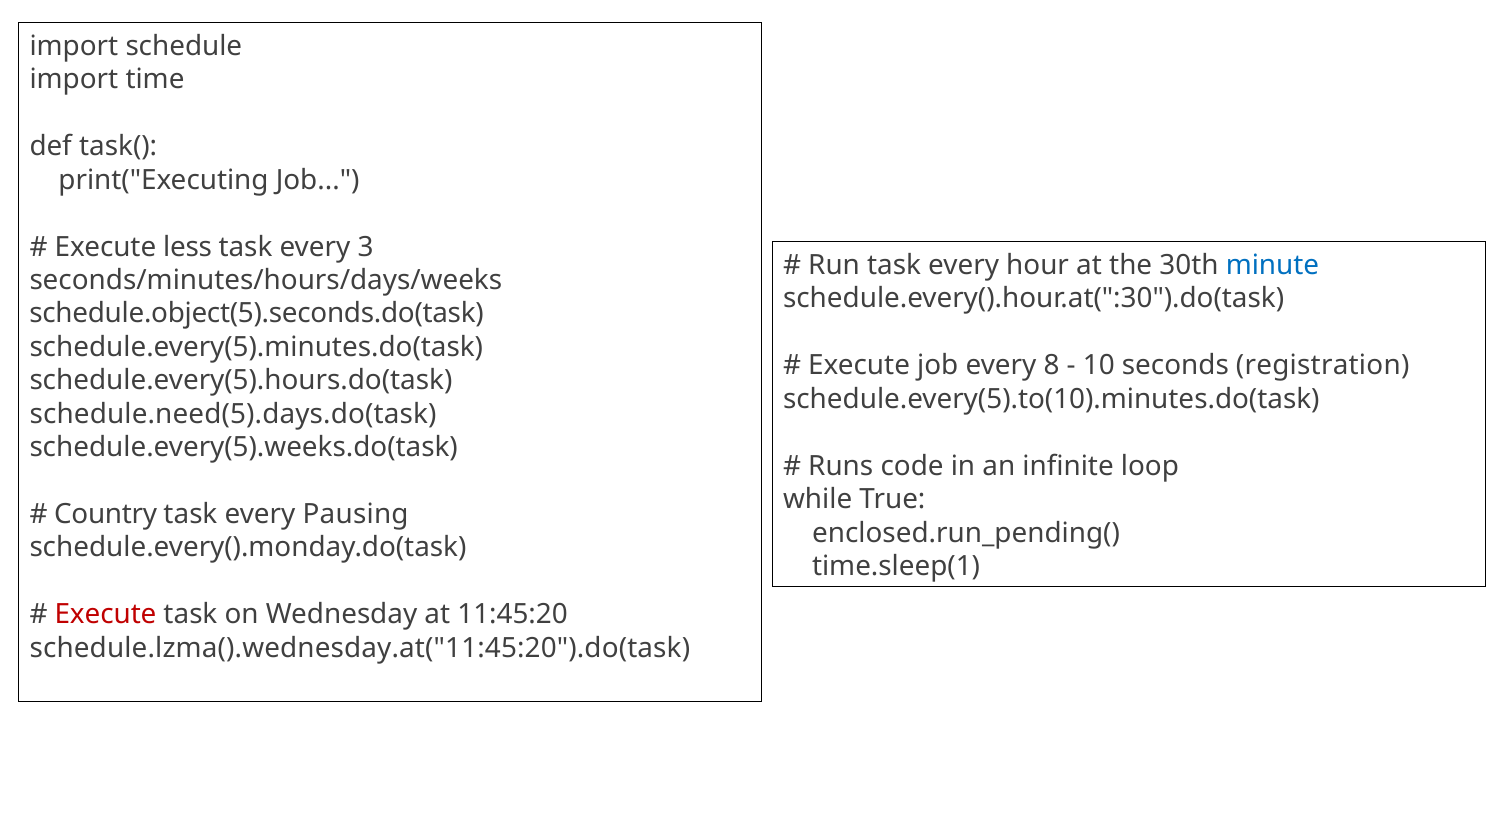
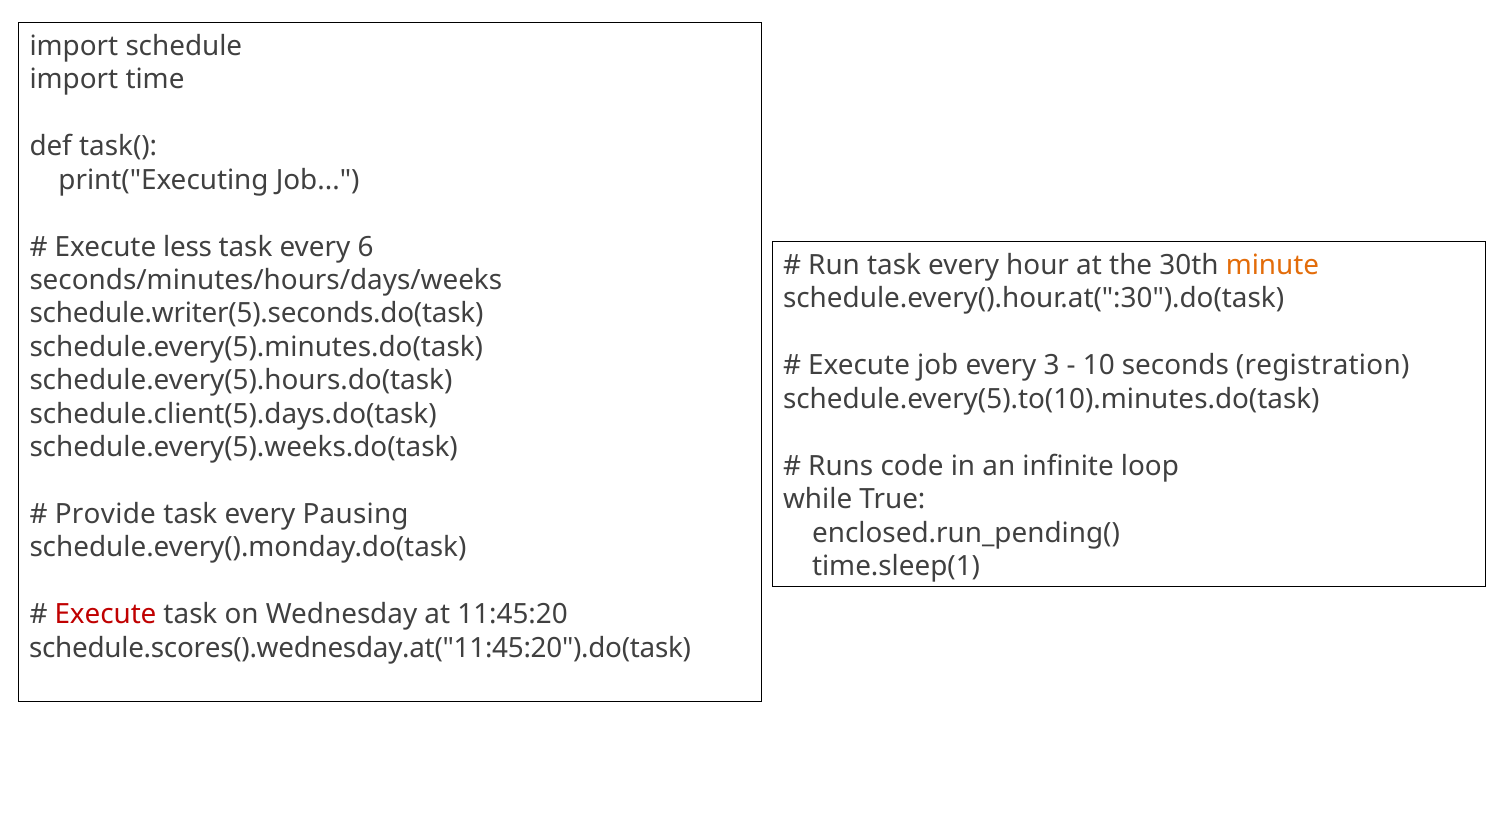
3: 3 -> 6
minute colour: blue -> orange
schedule.object(5).seconds.do(task: schedule.object(5).seconds.do(task -> schedule.writer(5).seconds.do(task
8: 8 -> 3
schedule.need(5).days.do(task: schedule.need(5).days.do(task -> schedule.client(5).days.do(task
Country: Country -> Provide
schedule.lzma().wednesday.at("11:45:20").do(task: schedule.lzma().wednesday.at("11:45:20").do(task -> schedule.scores().wednesday.at("11:45:20").do(task
